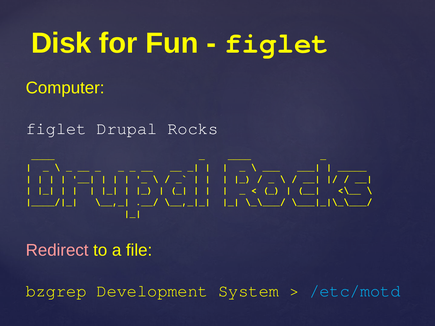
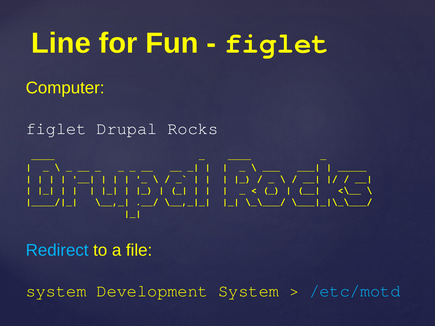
Disk: Disk -> Line
Redirect colour: pink -> light blue
bzgrep at (56, 291): bzgrep -> system
